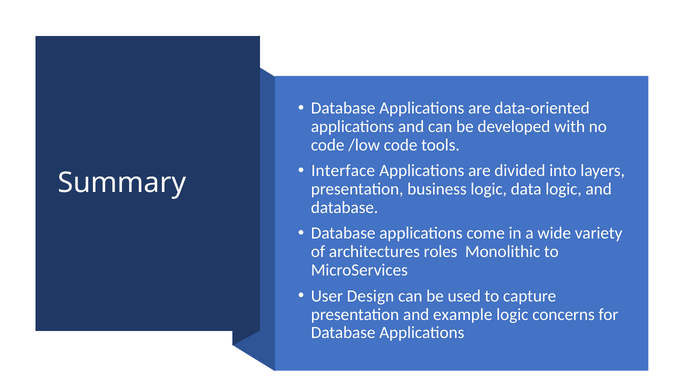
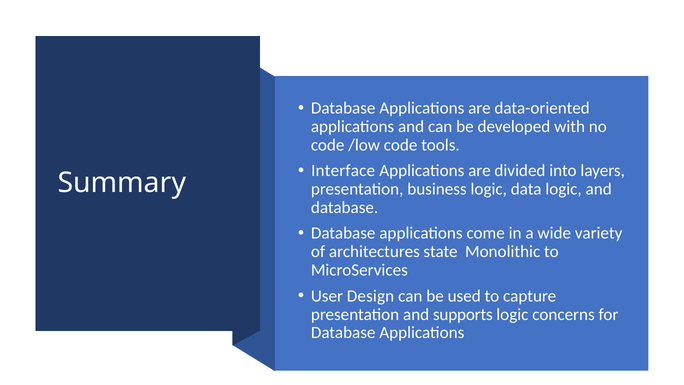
roles: roles -> state
example: example -> supports
